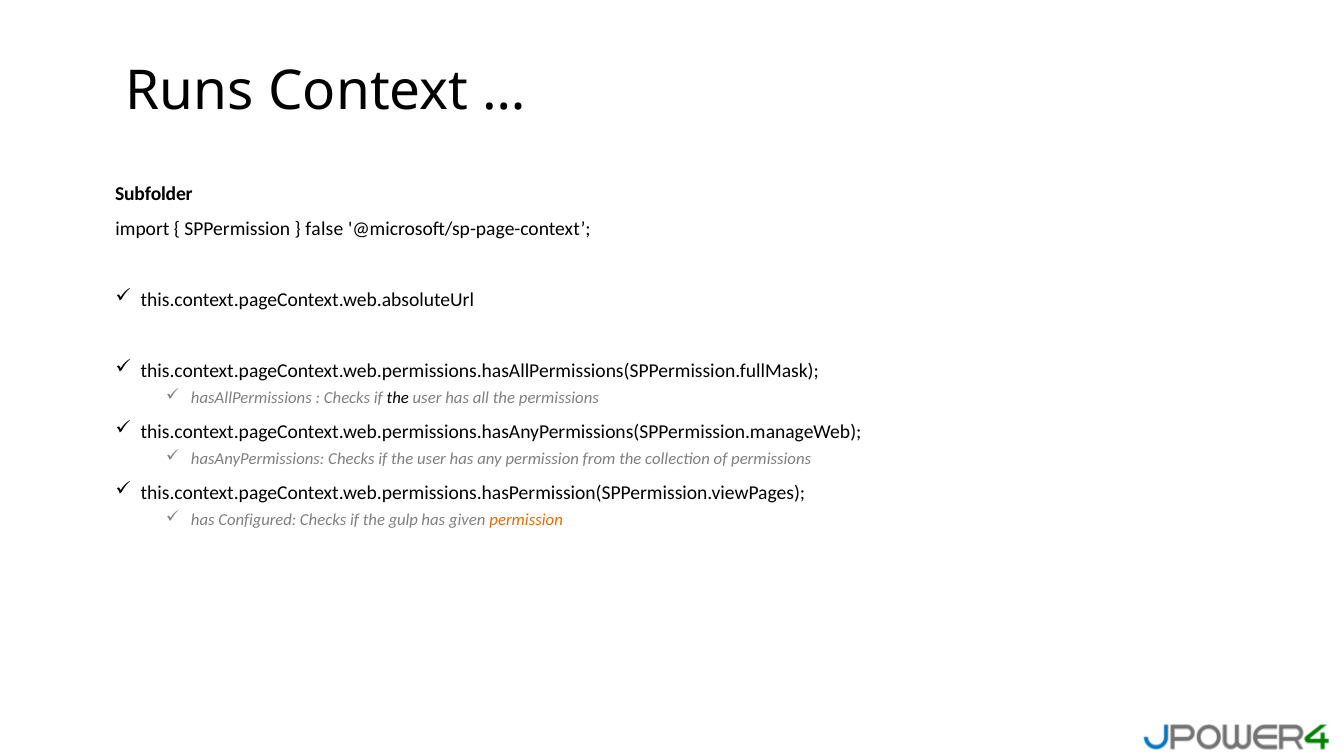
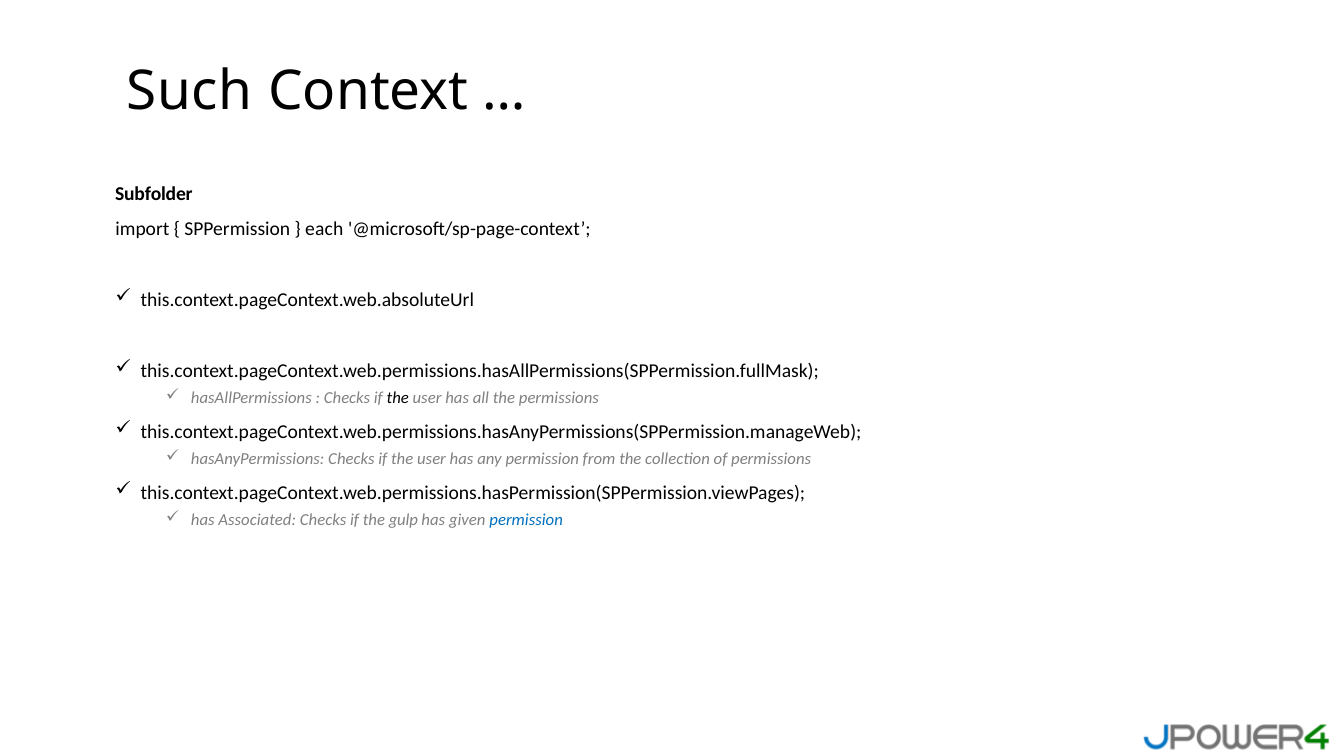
Runs: Runs -> Such
false: false -> each
Configured: Configured -> Associated
permission at (526, 520) colour: orange -> blue
